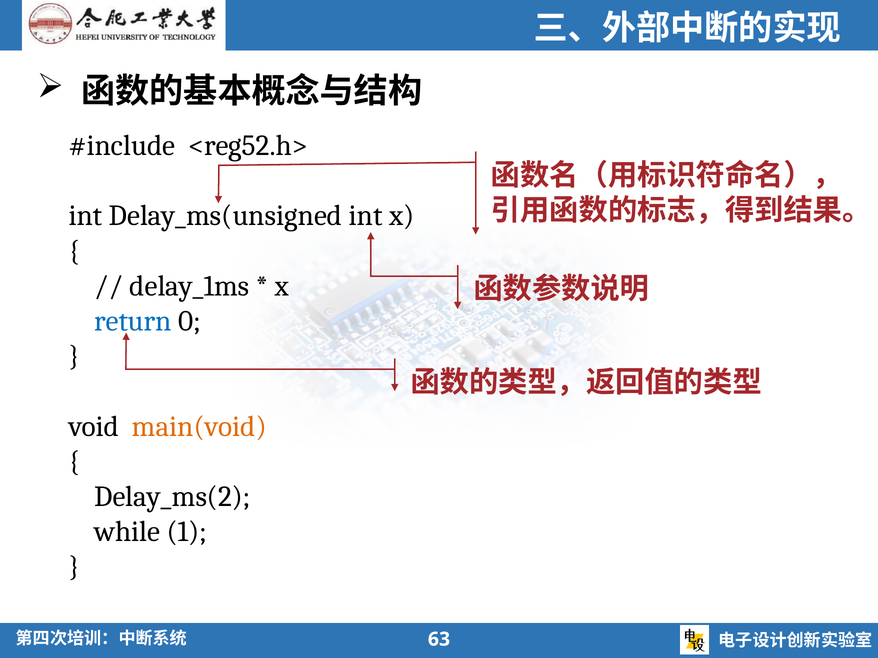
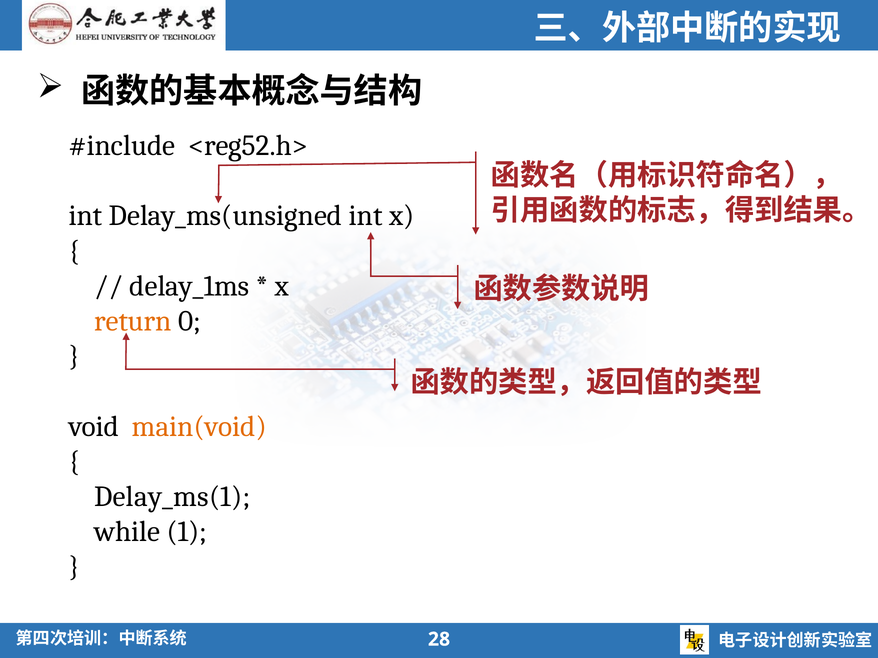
return colour: blue -> orange
Delay_ms(2: Delay_ms(2 -> Delay_ms(1
63: 63 -> 28
